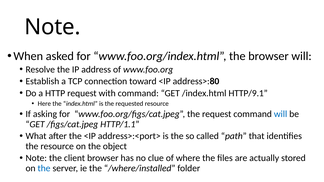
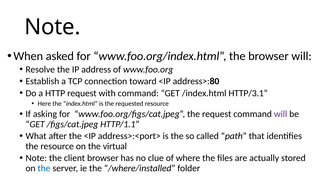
HTTP/9.1: HTTP/9.1 -> HTTP/3.1
will at (281, 114) colour: blue -> purple
object: object -> virtual
